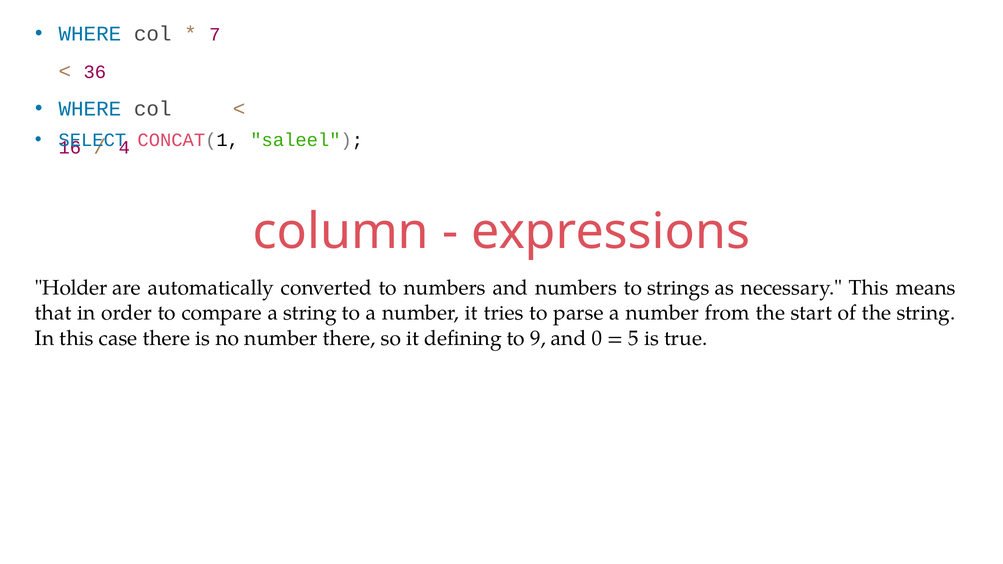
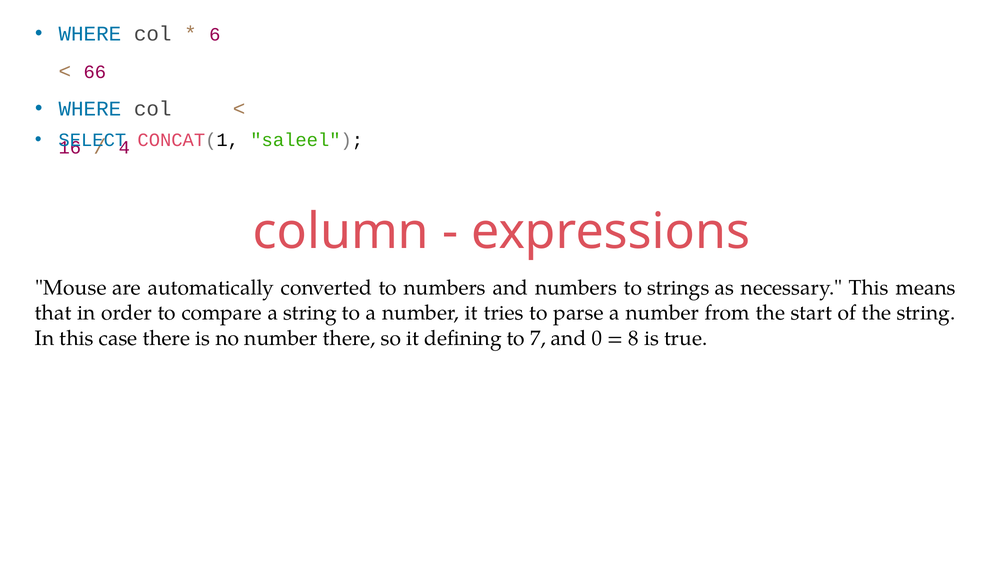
7: 7 -> 6
36: 36 -> 66
Holder: Holder -> Mouse
9: 9 -> 7
5: 5 -> 8
